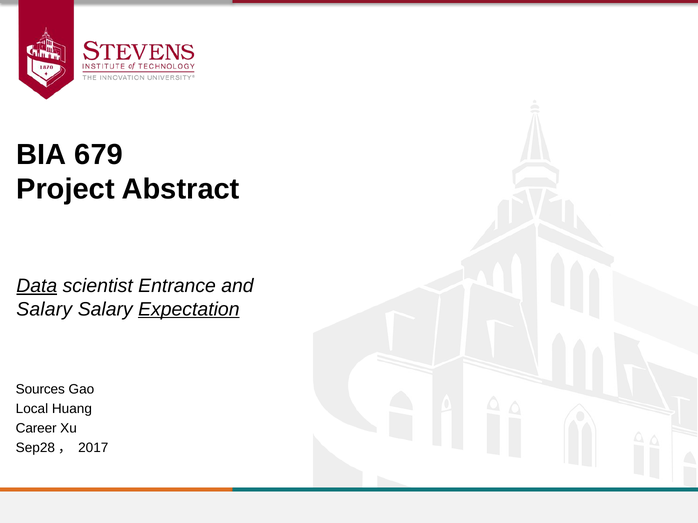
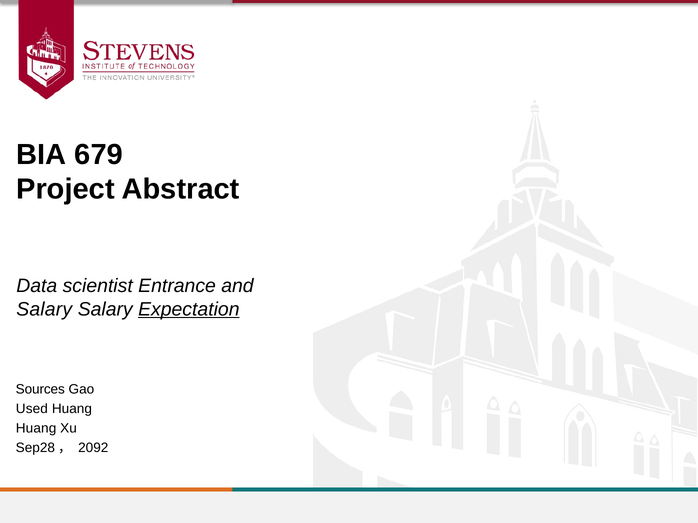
Data underline: present -> none
Local: Local -> Used
Career at (36, 429): Career -> Huang
2017: 2017 -> 2092
